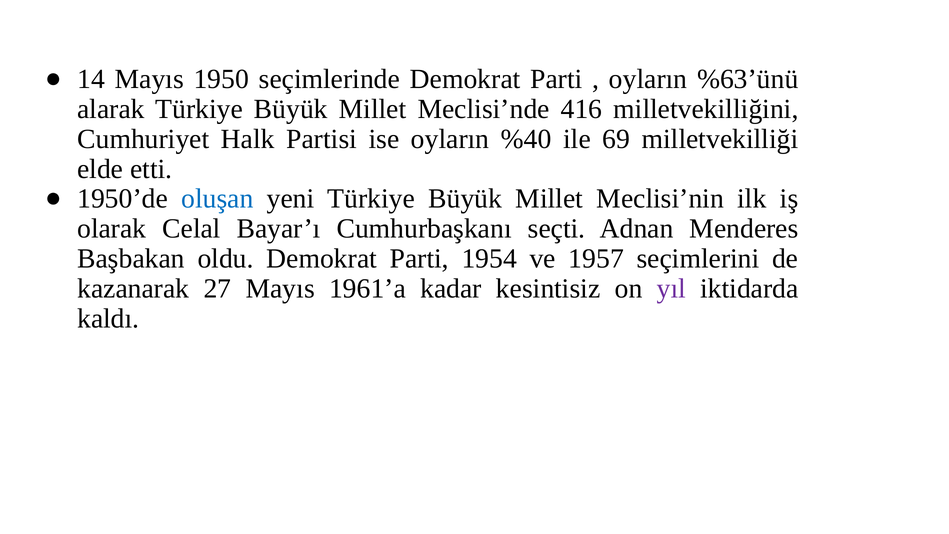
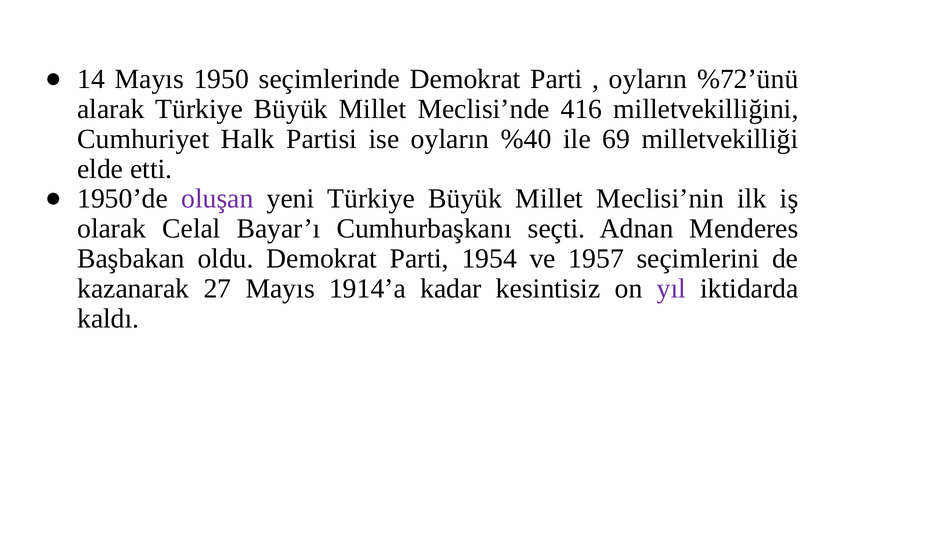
%63’ünü: %63’ünü -> %72’ünü
oluşan colour: blue -> purple
1961’a: 1961’a -> 1914’a
